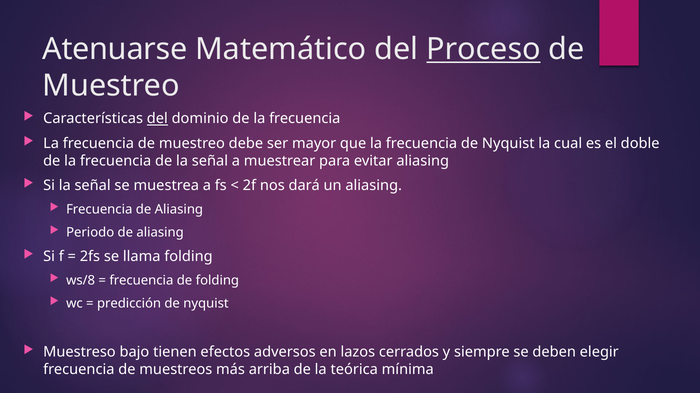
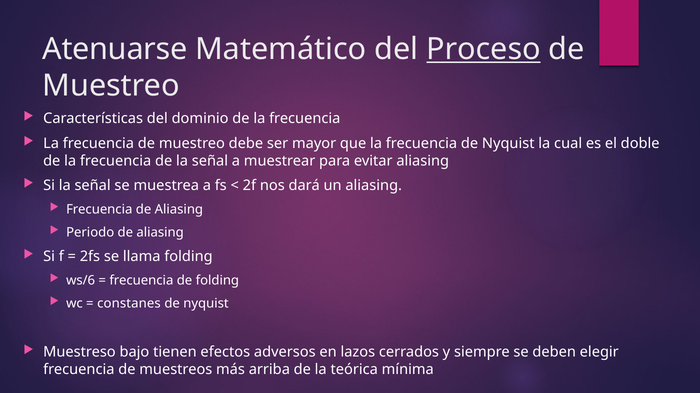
del at (157, 119) underline: present -> none
ws/8: ws/8 -> ws/6
predicción: predicción -> constanes
